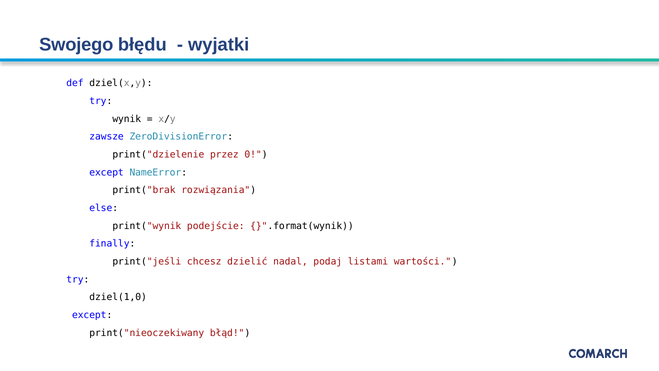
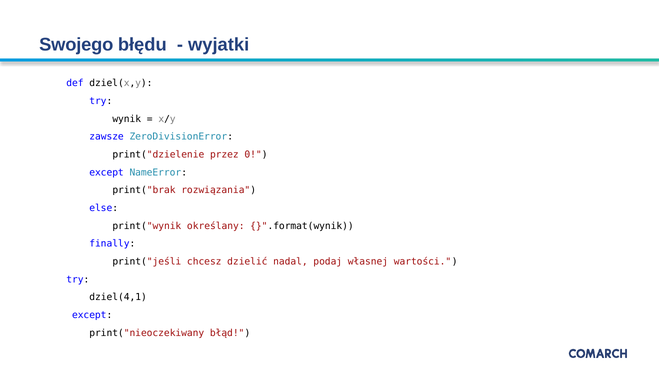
podejście: podejście -> określany
listami: listami -> własnej
dziel(1,0: dziel(1,0 -> dziel(4,1
